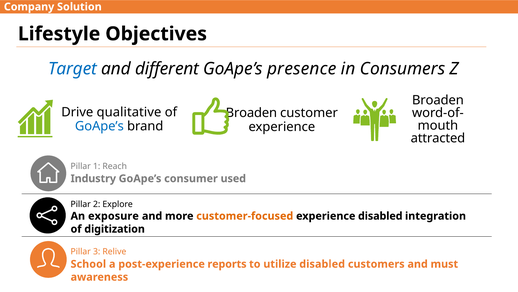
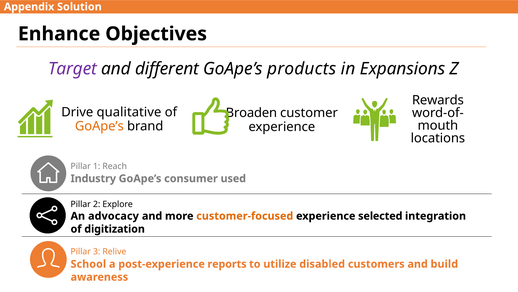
Company: Company -> Appendix
Lifestyle: Lifestyle -> Enhance
Target colour: blue -> purple
presence: presence -> products
Consumers: Consumers -> Expansions
Broaden at (438, 100): Broaden -> Rewards
GoApe’s at (99, 126) colour: blue -> orange
attracted: attracted -> locations
exposure: exposure -> advocacy
experience disabled: disabled -> selected
must: must -> build
